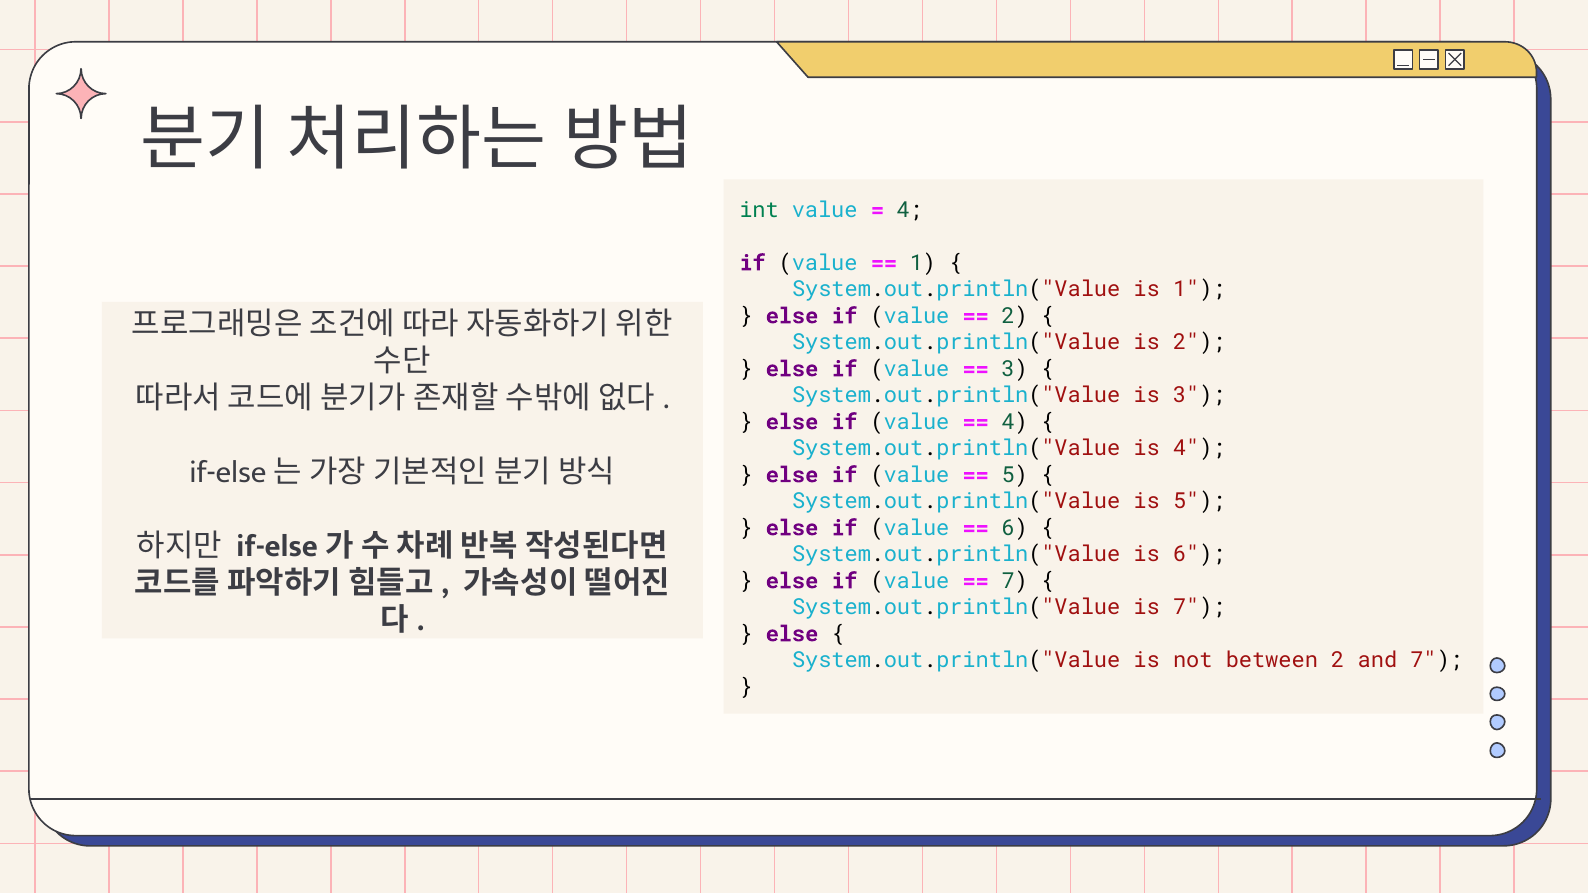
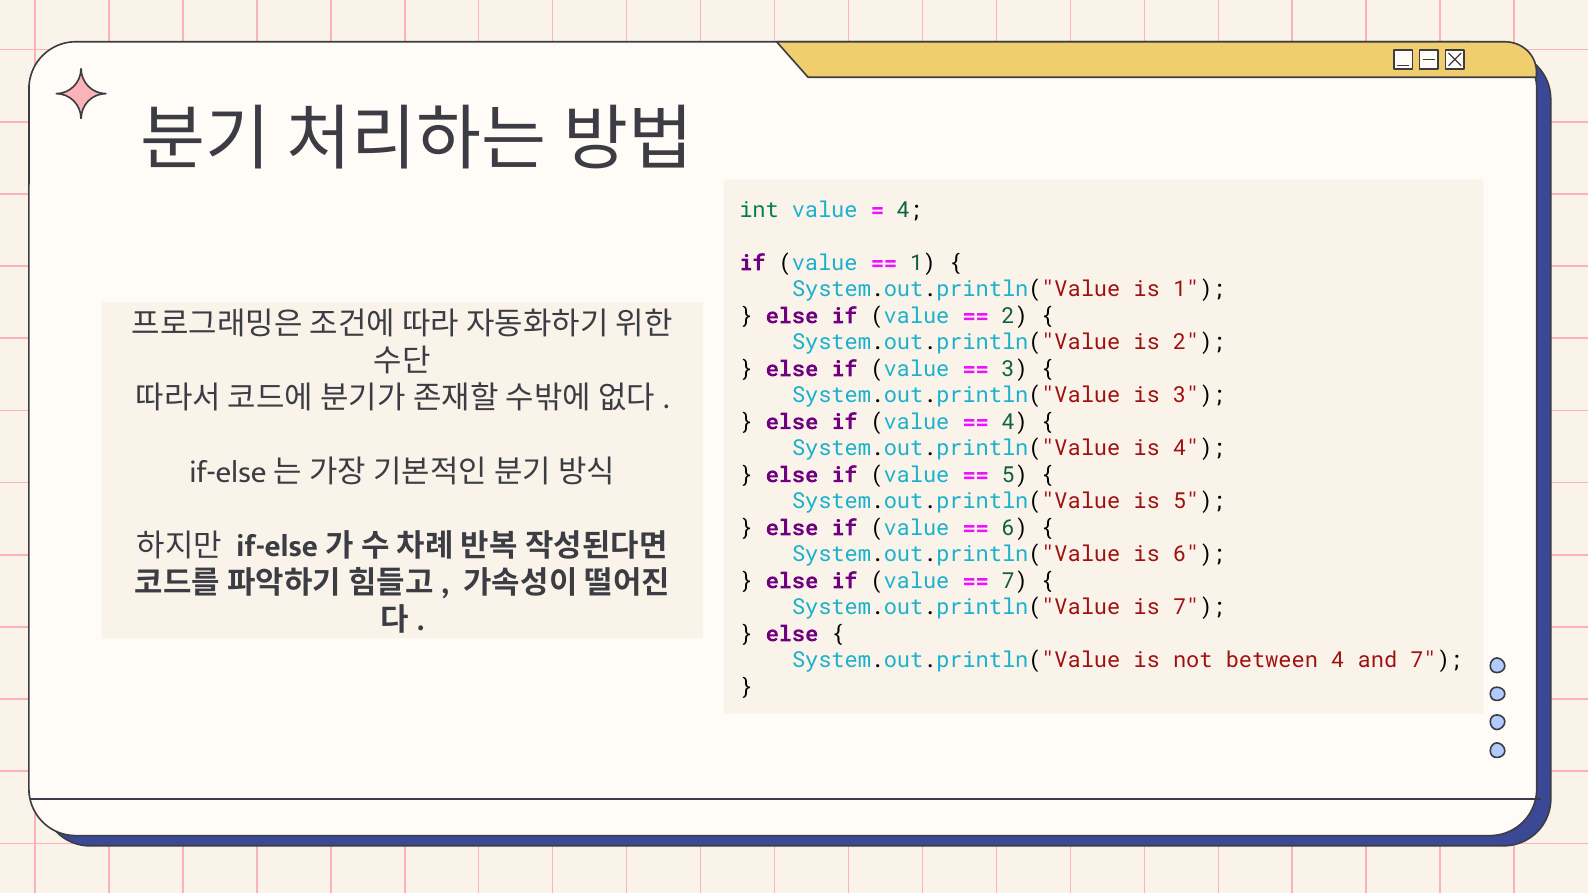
between 2: 2 -> 4
